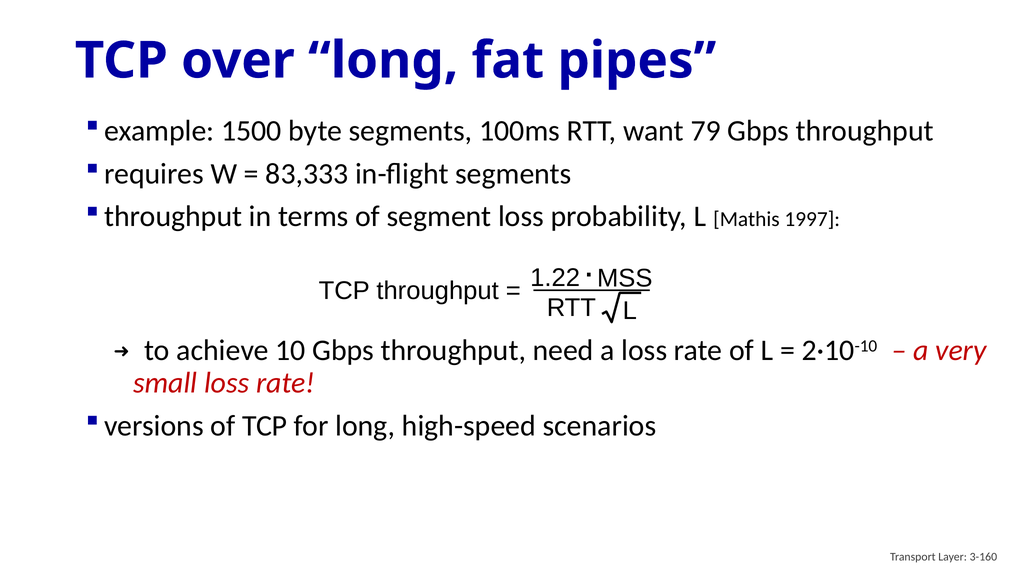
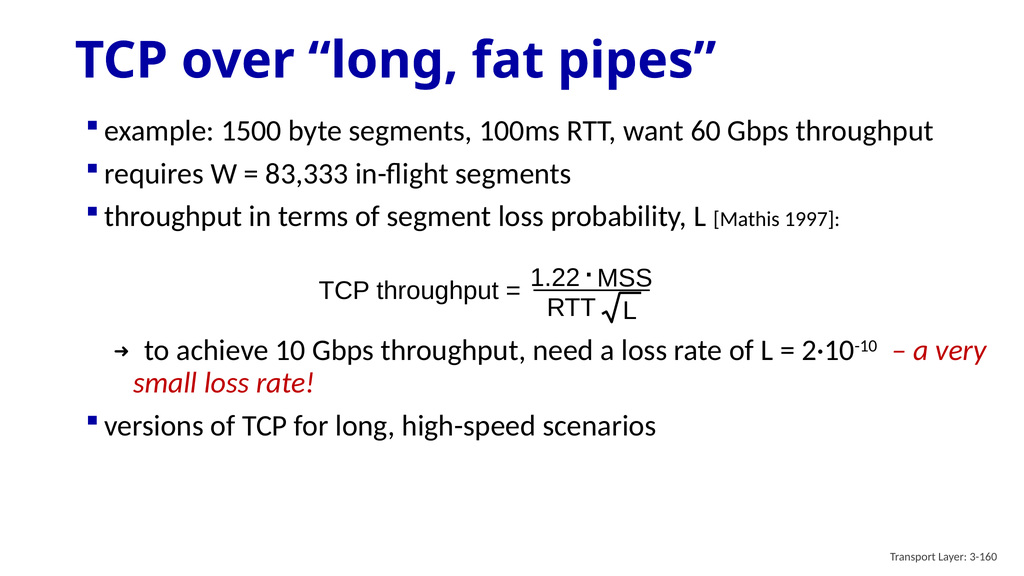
79: 79 -> 60
